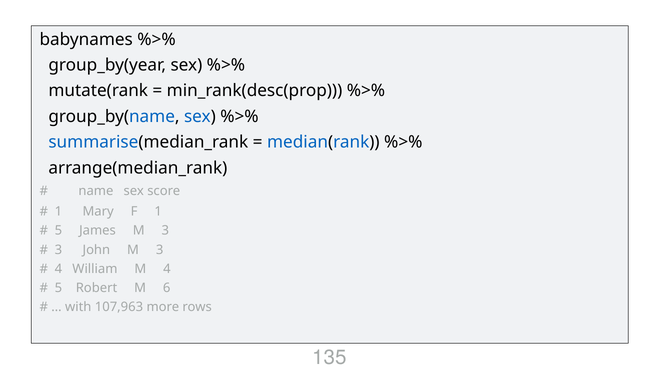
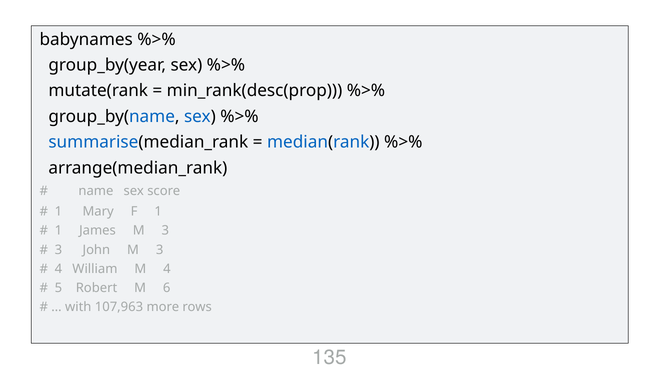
5 at (58, 231): 5 -> 1
